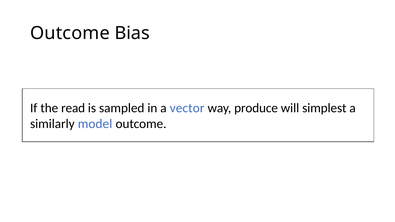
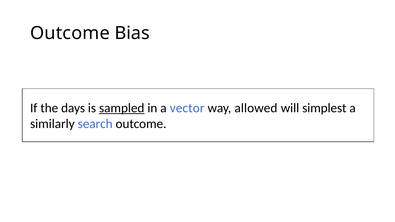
read: read -> days
sampled underline: none -> present
produce: produce -> allowed
model: model -> search
